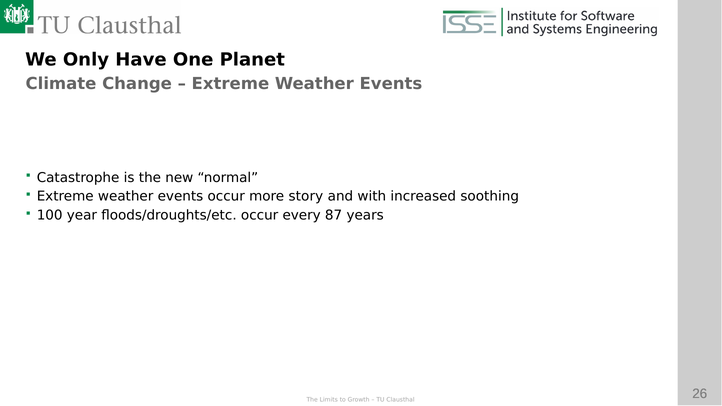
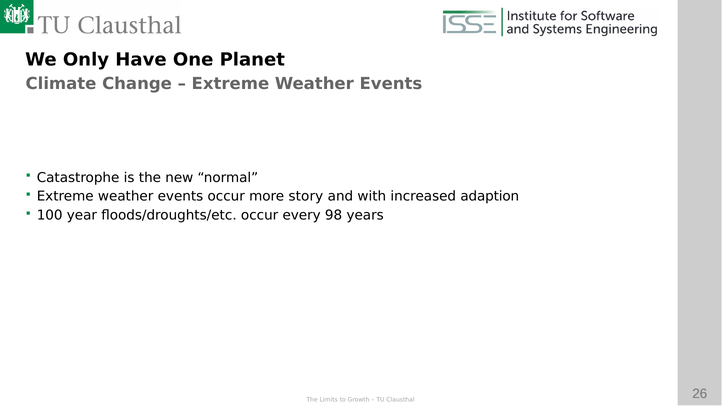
soothing: soothing -> adaption
87: 87 -> 98
